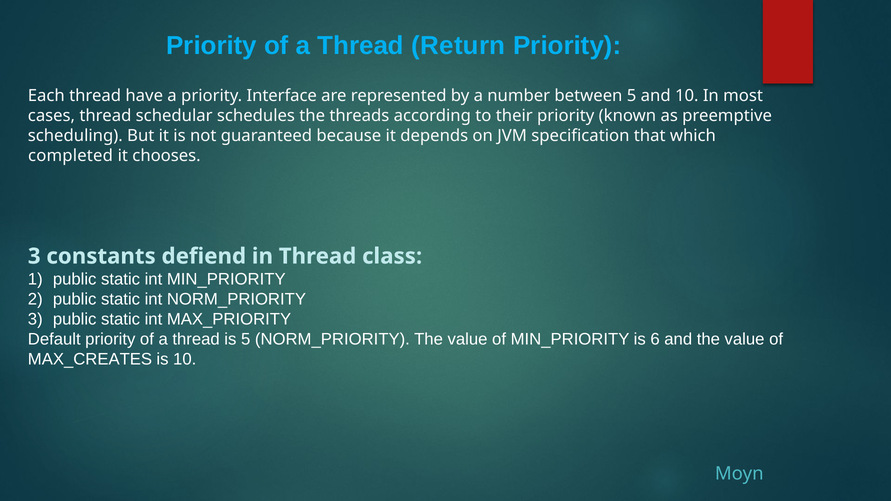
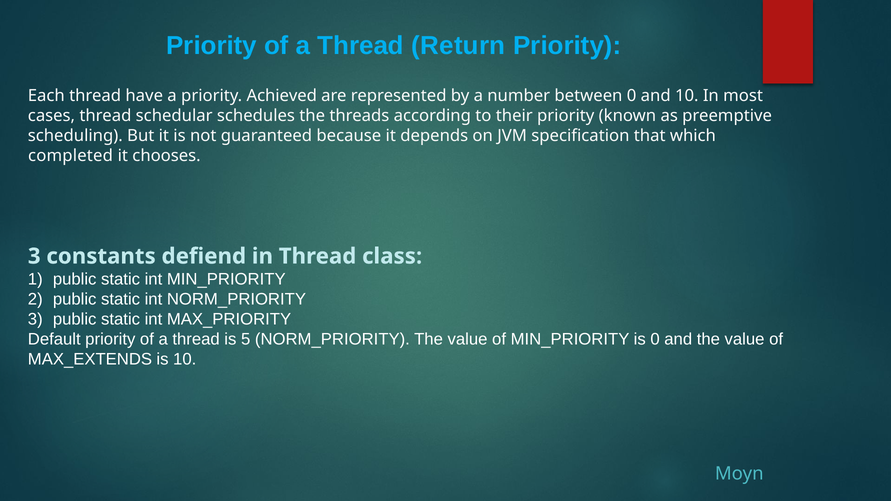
Interface: Interface -> Achieved
between 5: 5 -> 0
is 6: 6 -> 0
MAX_CREATES: MAX_CREATES -> MAX_EXTENDS
